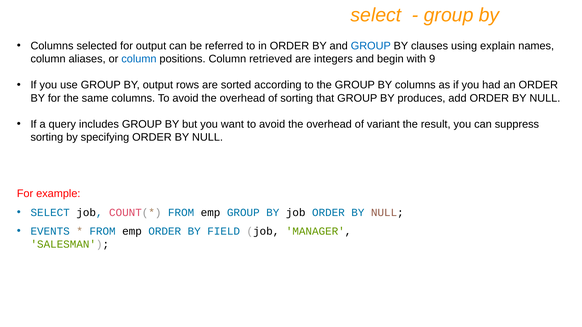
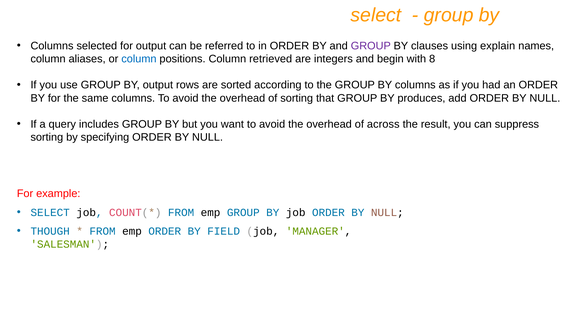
GROUP at (371, 46) colour: blue -> purple
9: 9 -> 8
variant: variant -> across
EVENTS: EVENTS -> THOUGH
